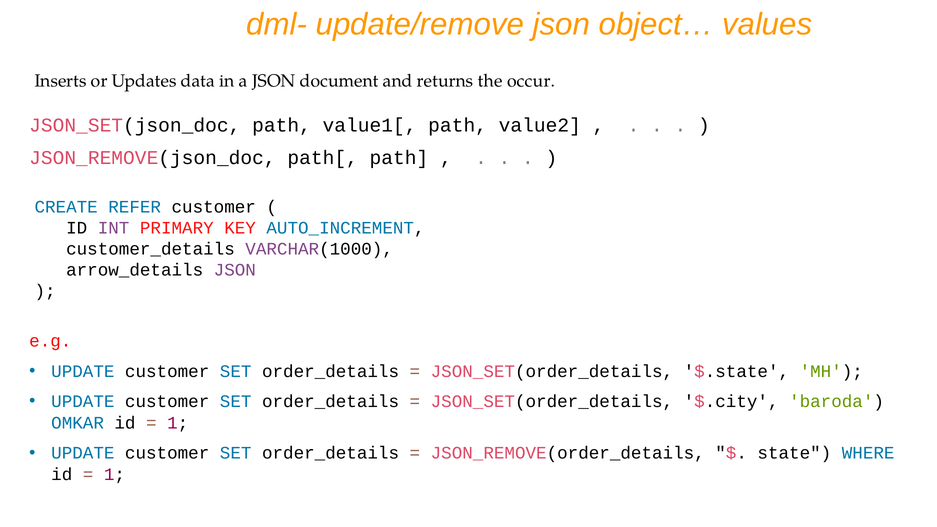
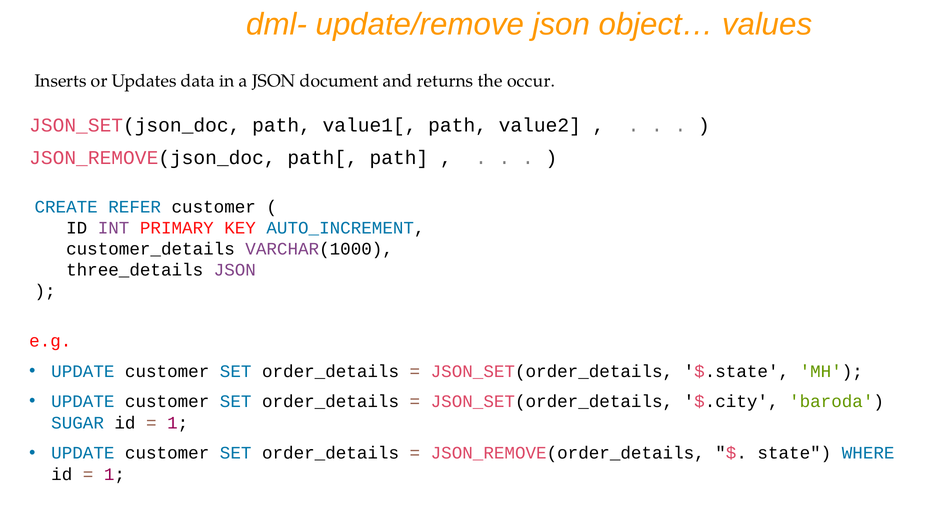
arrow_details: arrow_details -> three_details
OMKAR: OMKAR -> SUGAR
